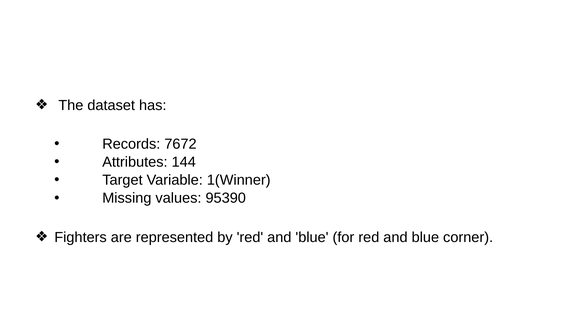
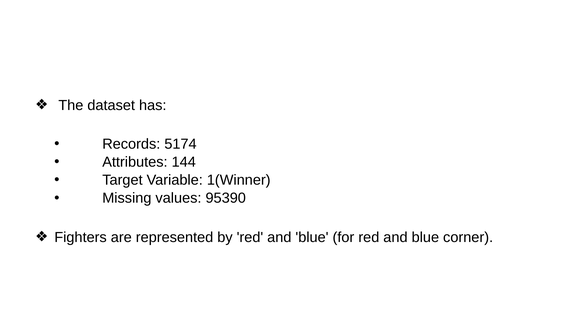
7672: 7672 -> 5174
